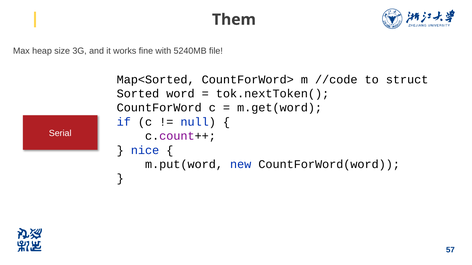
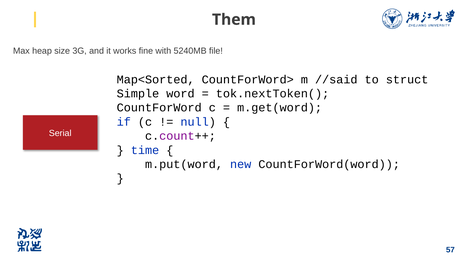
//code: //code -> //said
Sorted: Sorted -> Simple
nice: nice -> time
